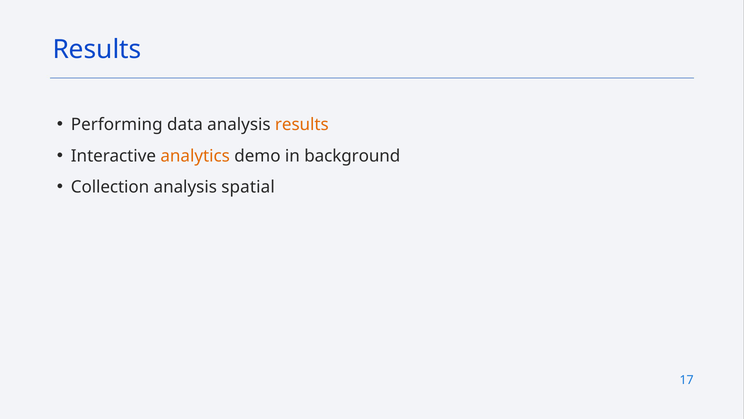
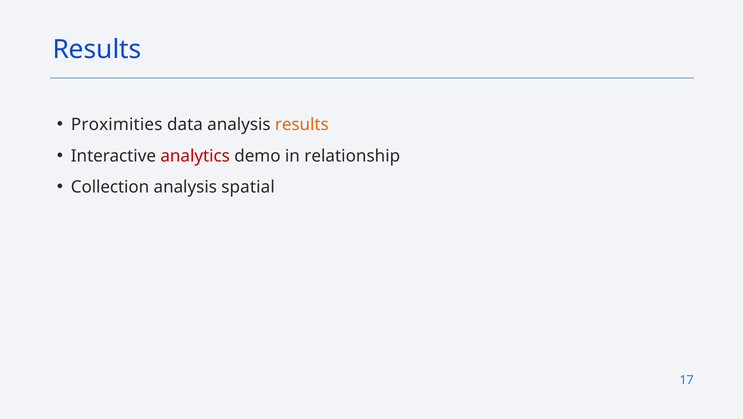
Performing: Performing -> Proximities
analytics colour: orange -> red
background: background -> relationship
